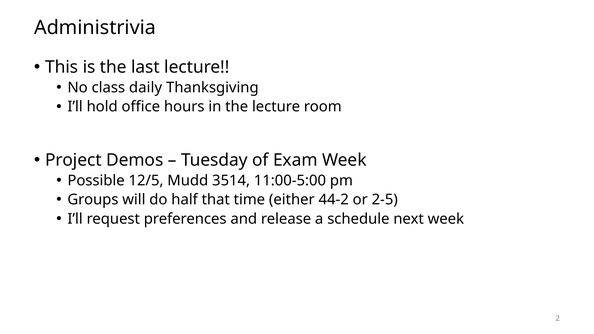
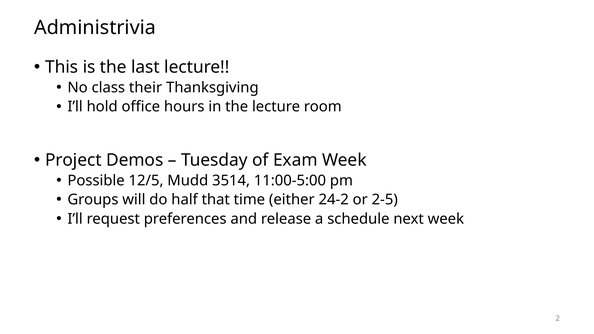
daily: daily -> their
44-2: 44-2 -> 24-2
